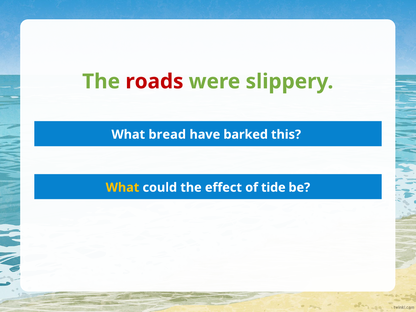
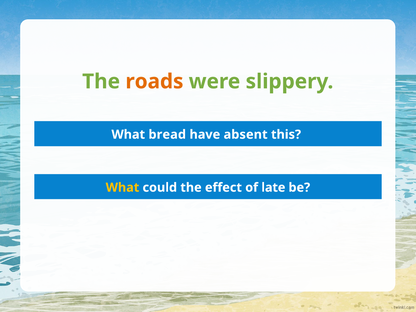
roads colour: red -> orange
barked: barked -> absent
tide: tide -> late
